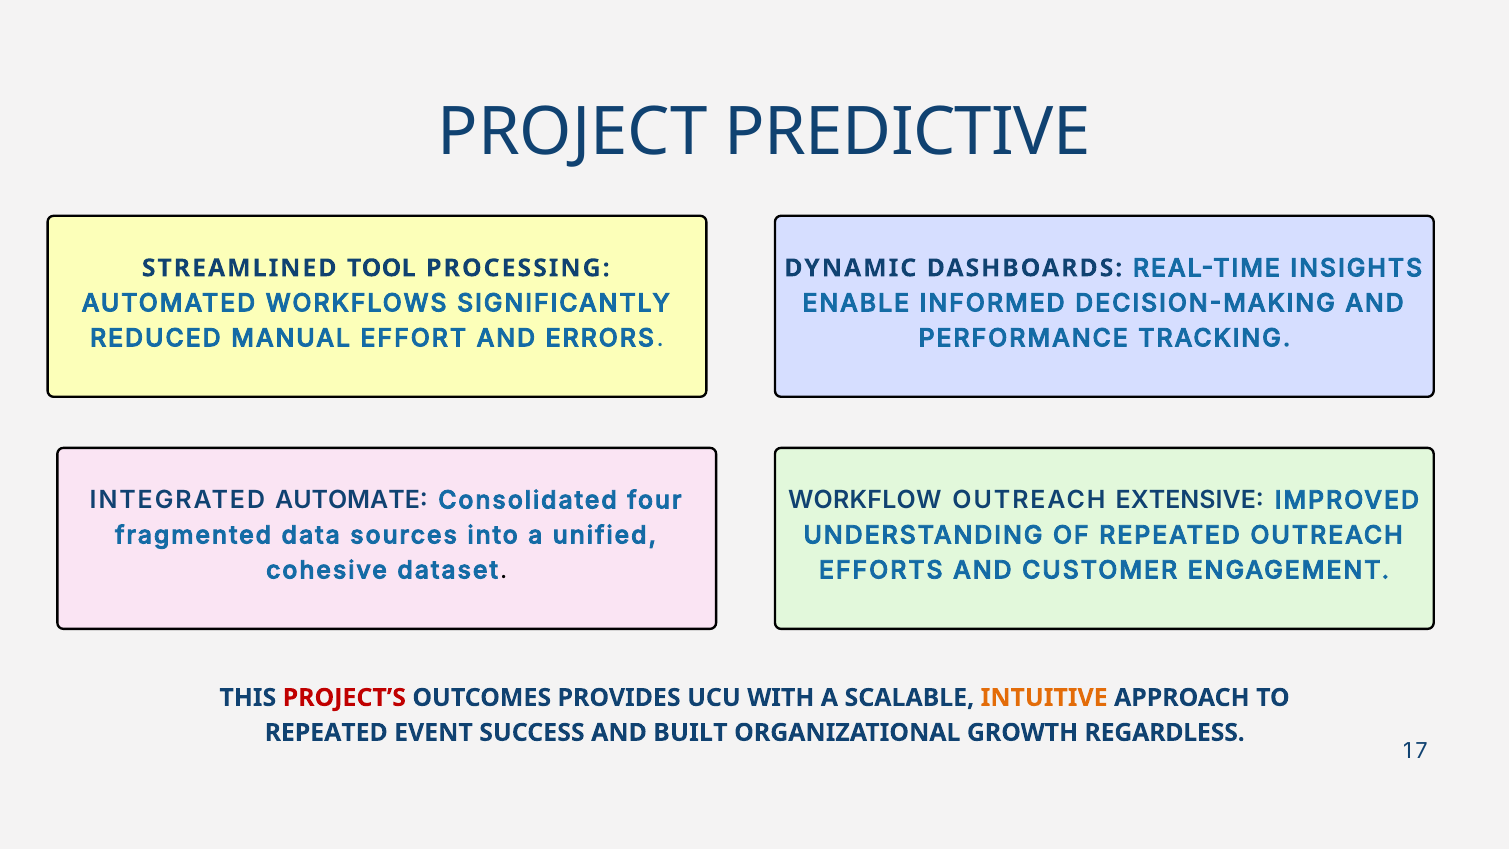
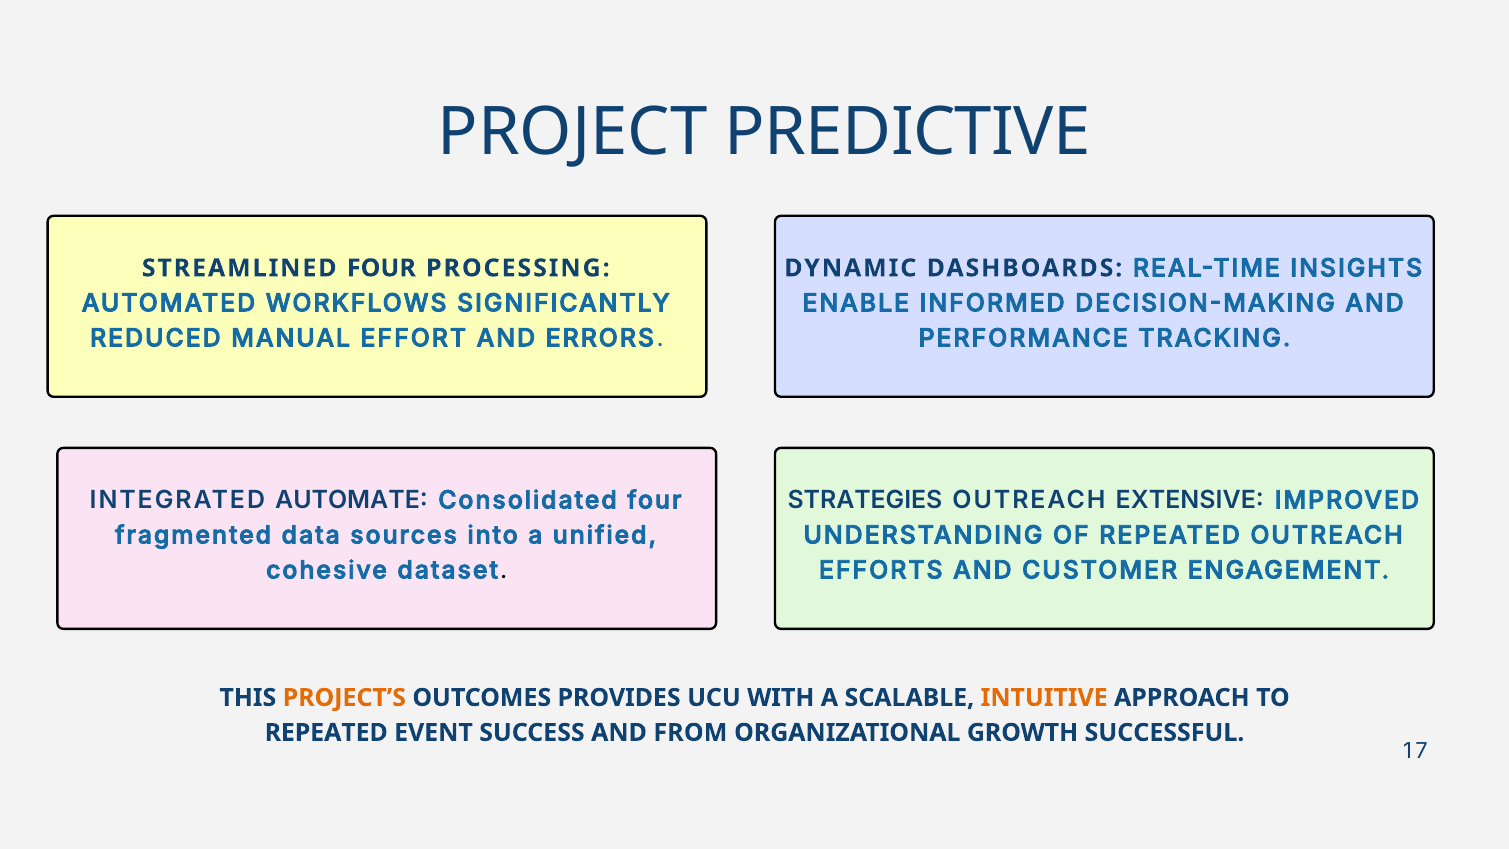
STREAMLINED TOOL: TOOL -> FOUR
WORKFLOW: WORKFLOW -> STRATEGIES
PROJECT’S colour: red -> orange
BUILT: BUILT -> FROM
REGARDLESS: REGARDLESS -> SUCCESSFUL
